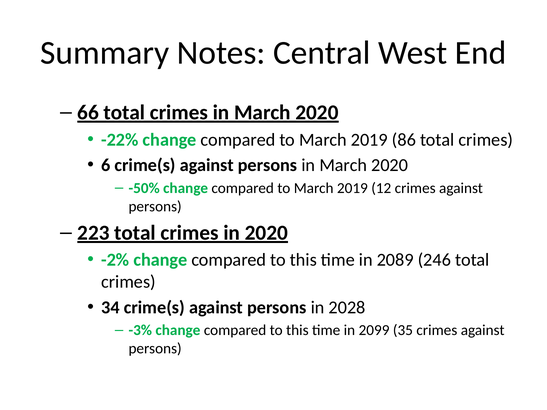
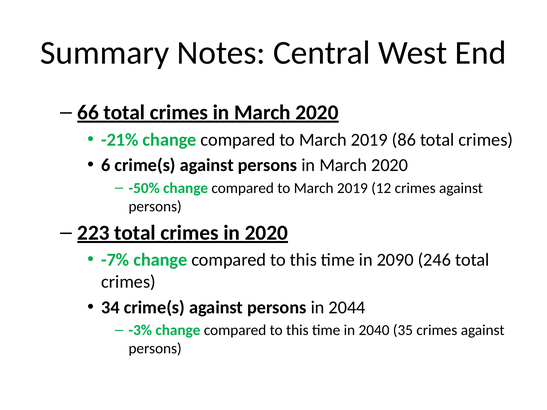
-22%: -22% -> -21%
-2%: -2% -> -7%
2089: 2089 -> 2090
2028: 2028 -> 2044
2099: 2099 -> 2040
